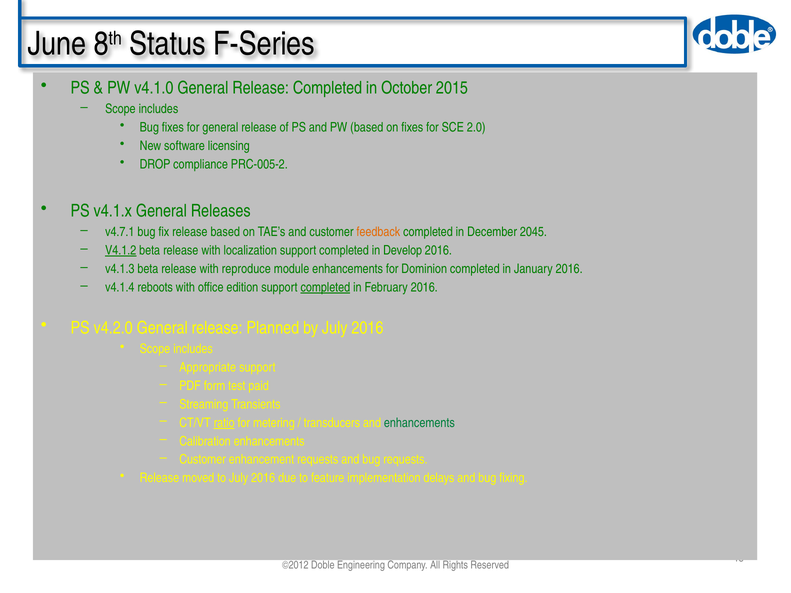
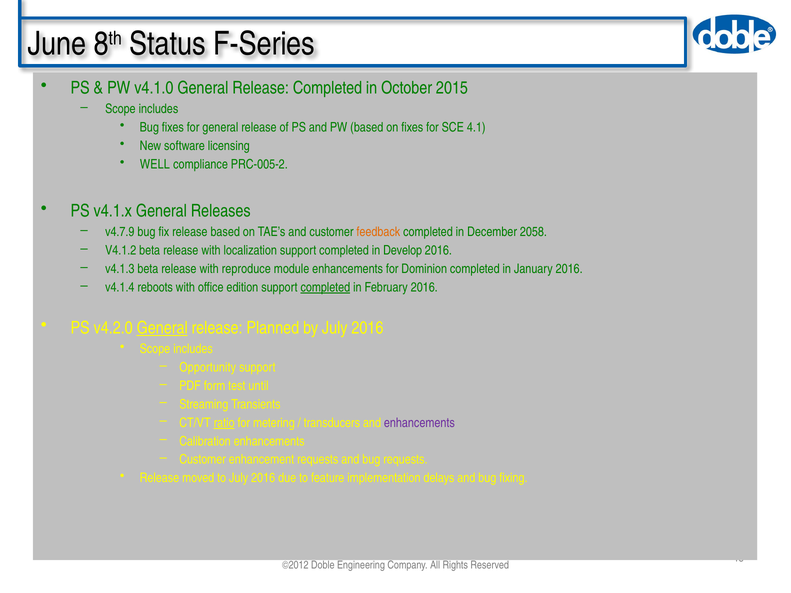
2.0: 2.0 -> 4.1
DROP: DROP -> WELL
v4.7.1: v4.7.1 -> v4.7.9
2045: 2045 -> 2058
V4.1.2 underline: present -> none
General at (162, 328) underline: none -> present
Appropriate: Appropriate -> Opportunity
paid: paid -> until
enhancements at (419, 423) colour: green -> purple
